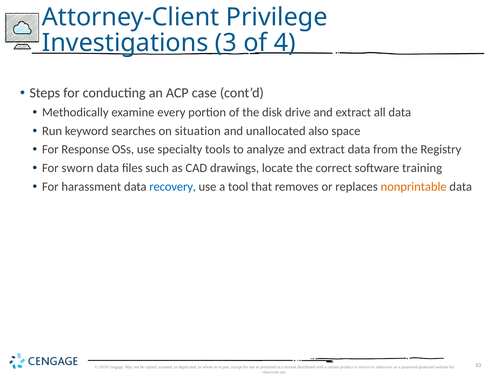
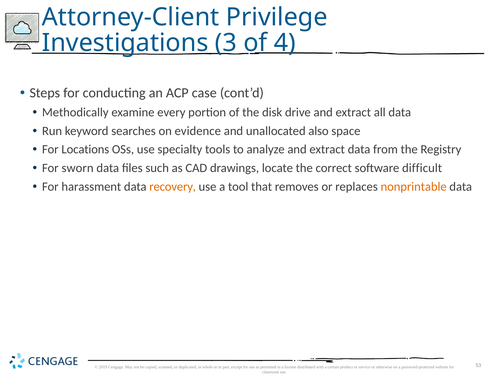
situation: situation -> evidence
Response: Response -> Locations
training: training -> difficult
recovery colour: blue -> orange
